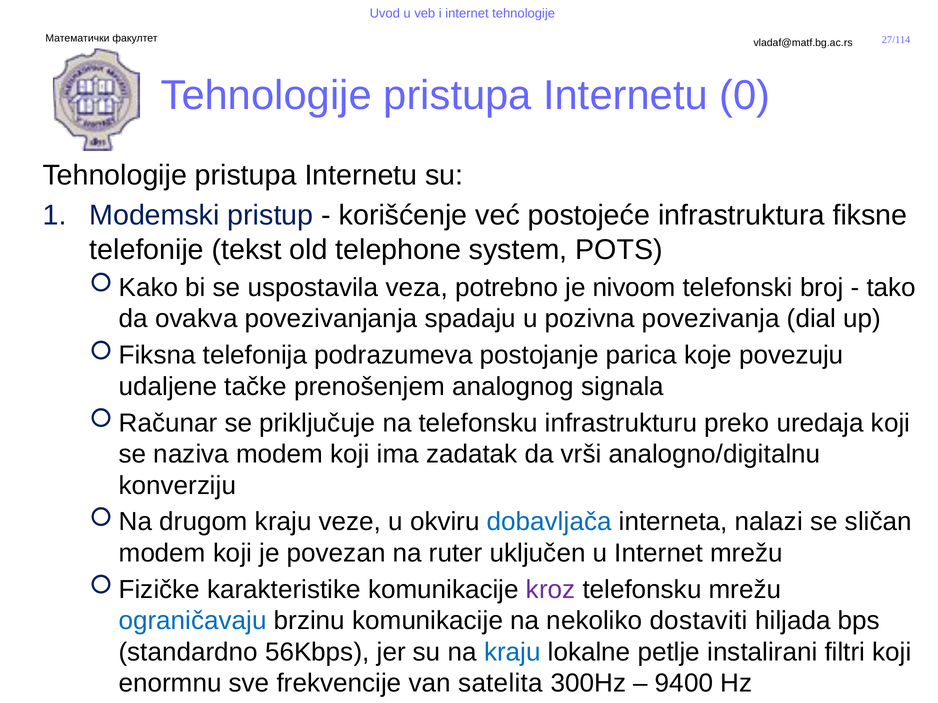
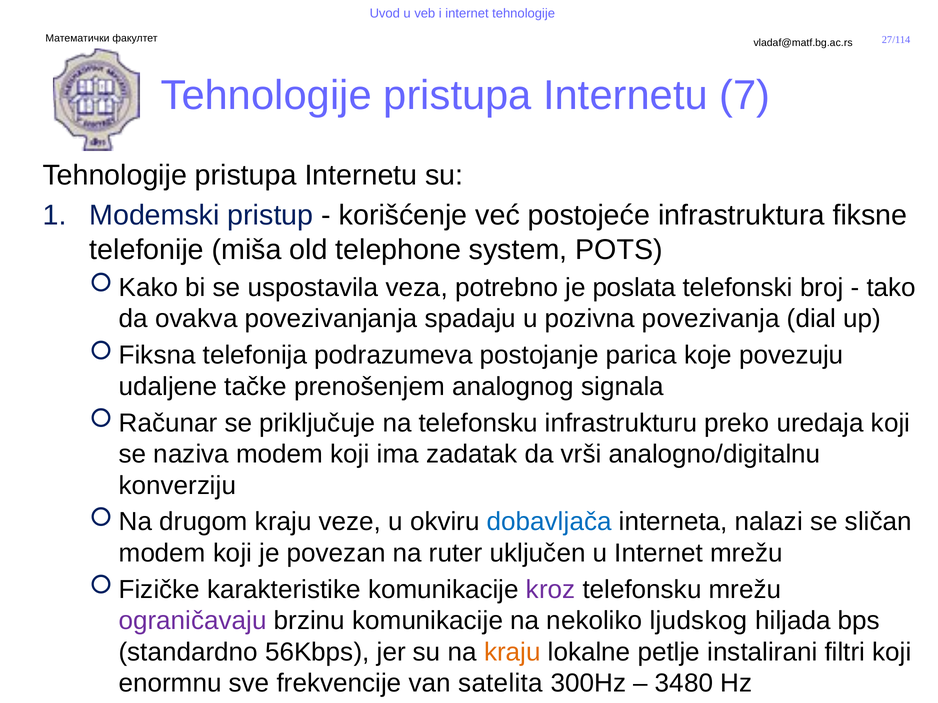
0: 0 -> 7
tekst: tekst -> miša
nivoom: nivoom -> poslata
ograničavaju colour: blue -> purple
dostaviti: dostaviti -> ljudskog
kraju at (512, 653) colour: blue -> orange
9400: 9400 -> 3480
